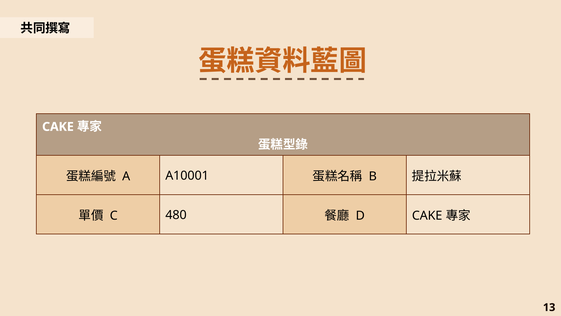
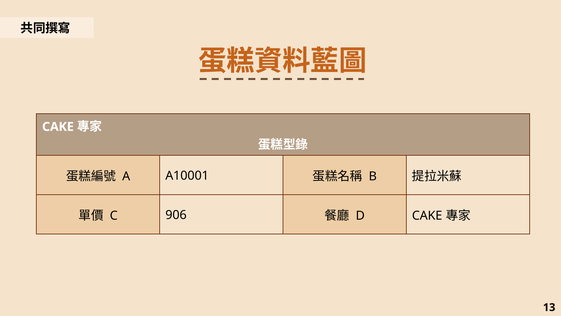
480: 480 -> 906
